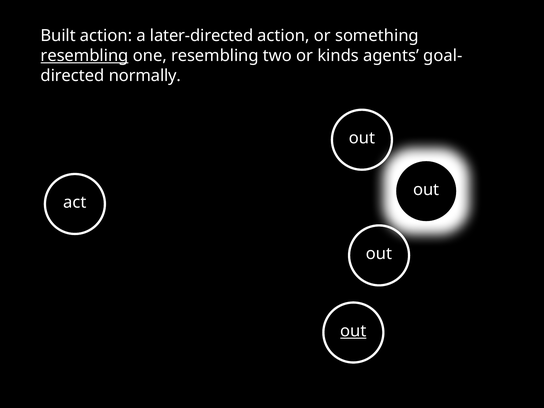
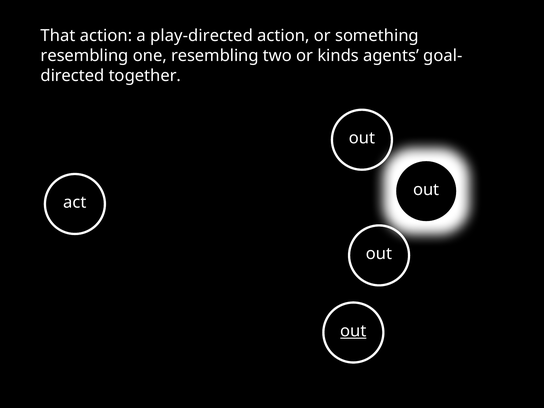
Built: Built -> That
later-directed: later-directed -> play-directed
resembling at (85, 56) underline: present -> none
normally: normally -> together
